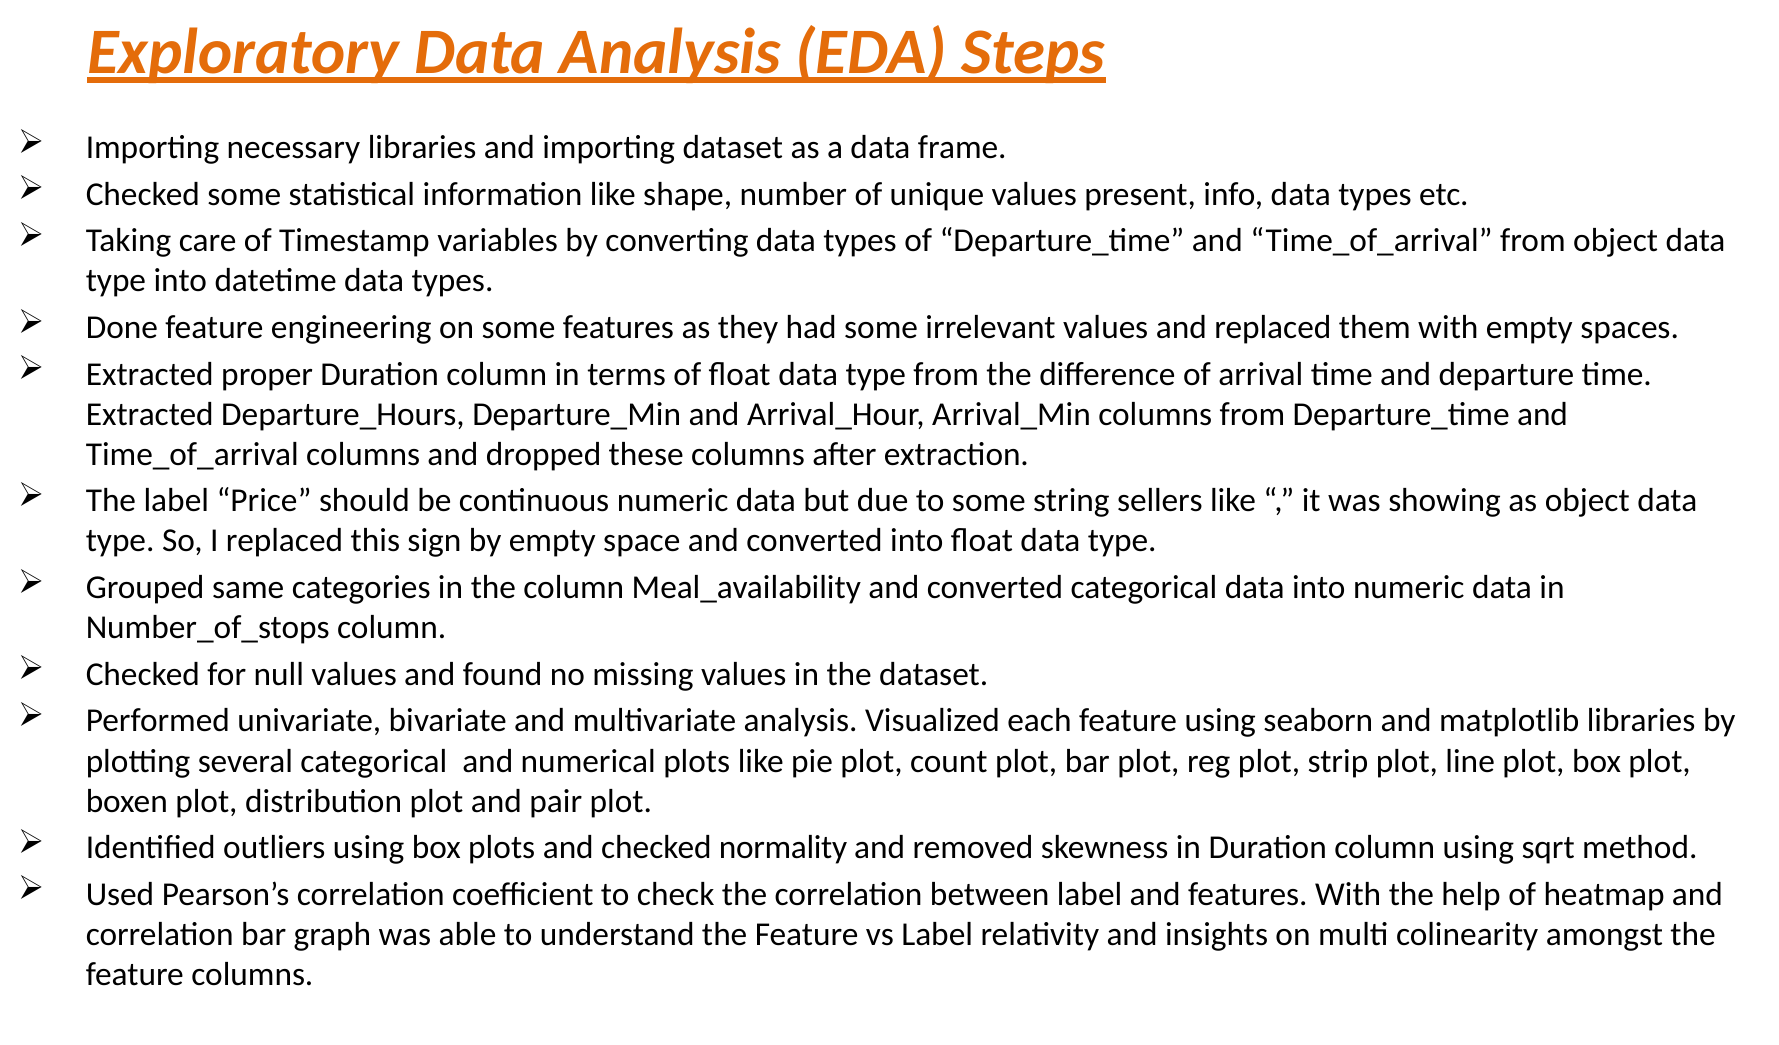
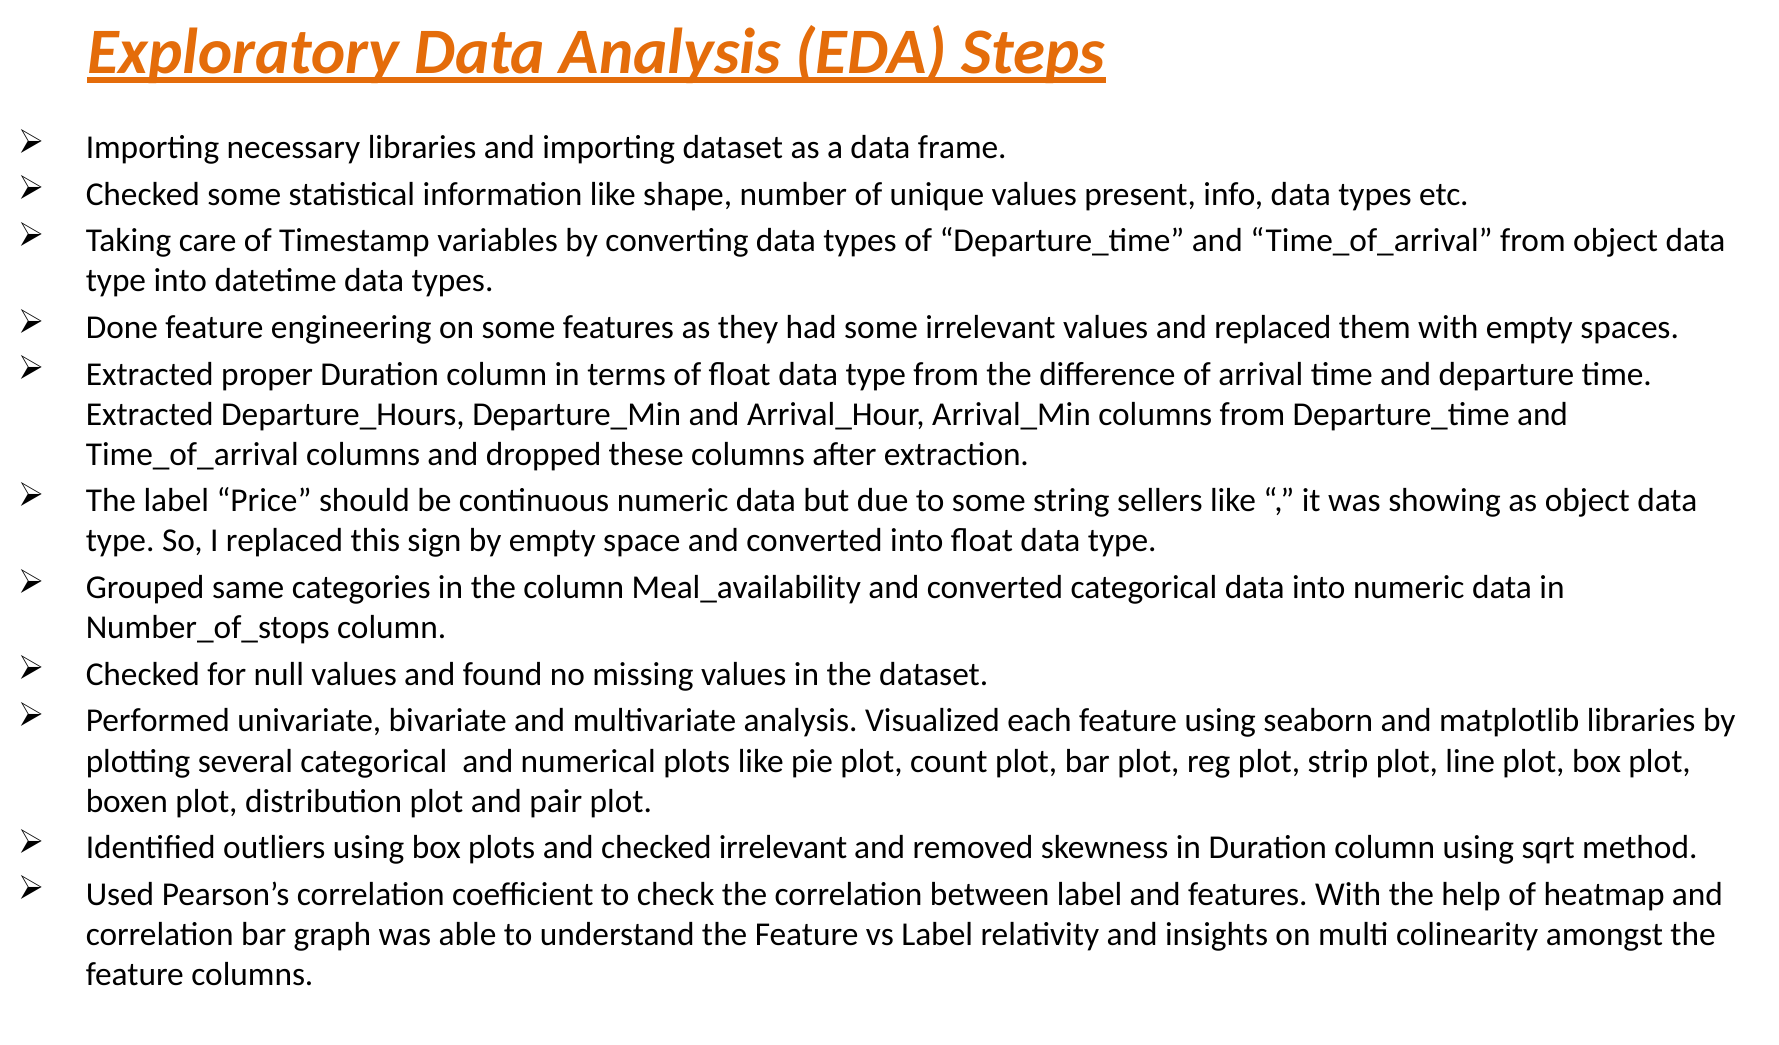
checked normality: normality -> irrelevant
